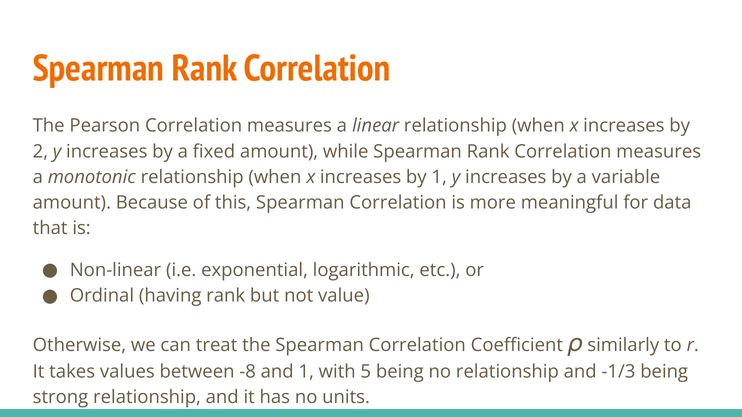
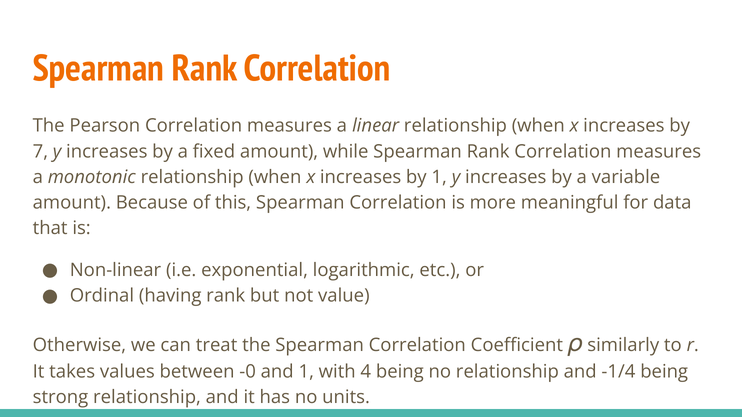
2: 2 -> 7
-8: -8 -> -0
5: 5 -> 4
-1/3: -1/3 -> -1/4
